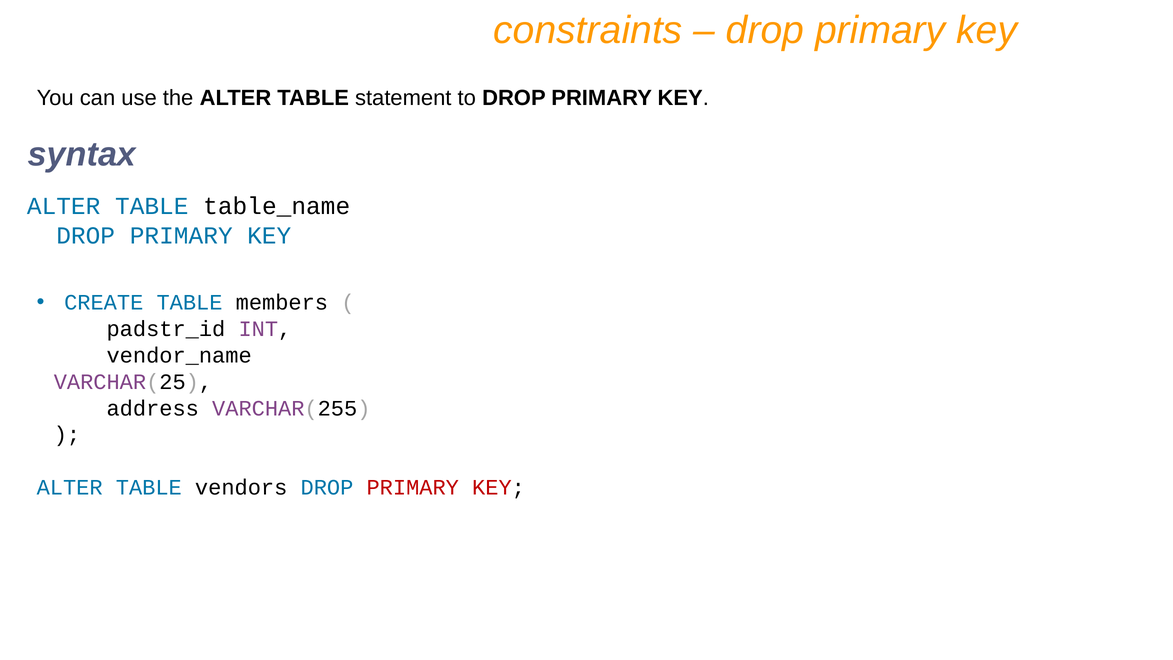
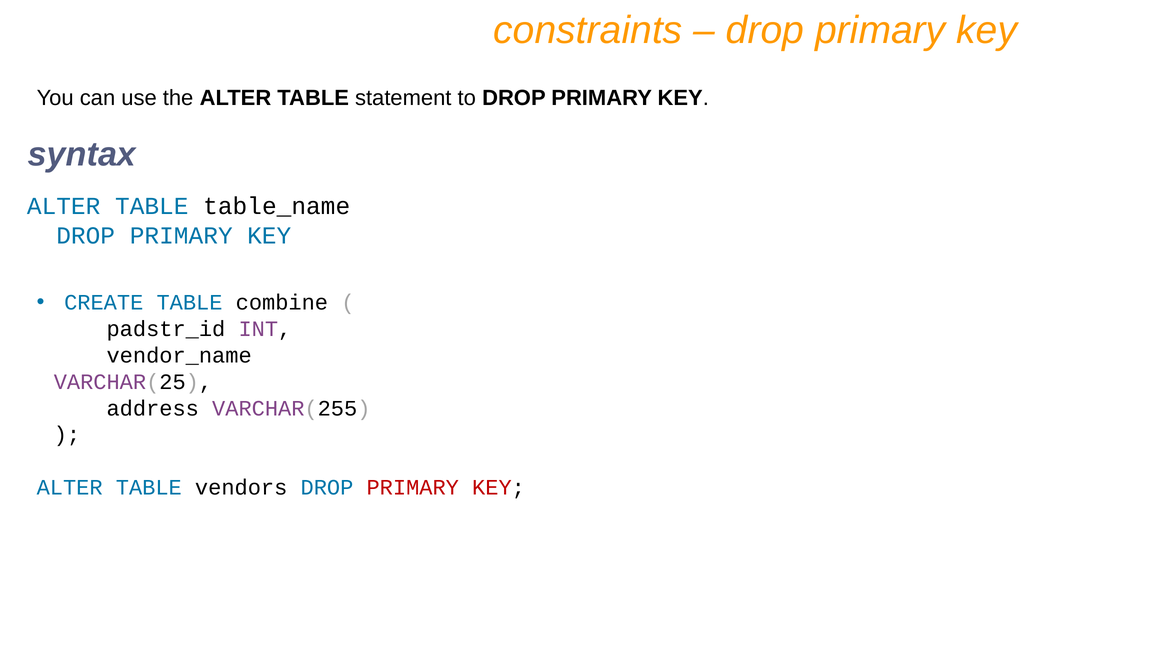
members: members -> combine
